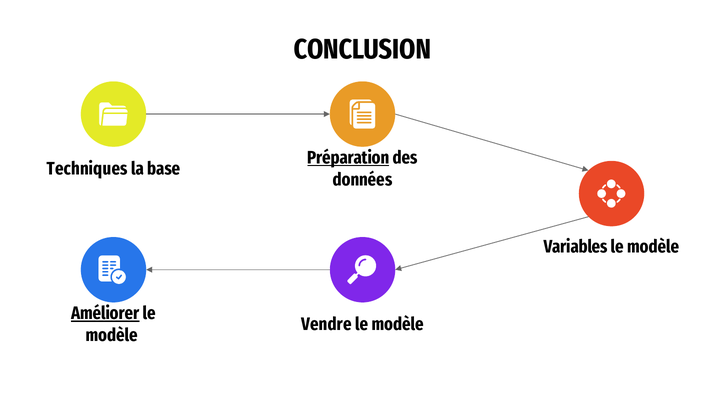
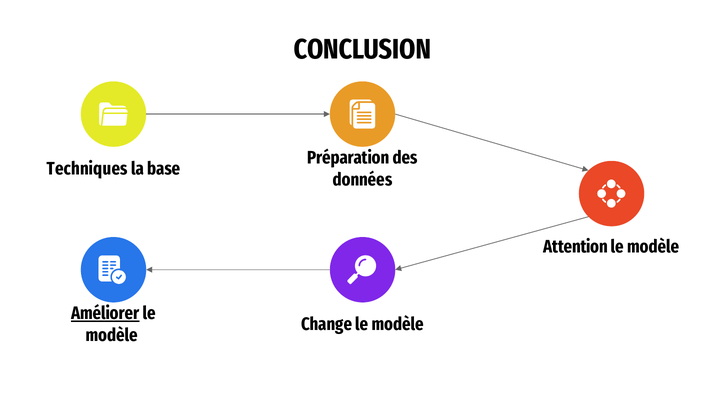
Préparation underline: present -> none
Variables: Variables -> Attention
Vendre: Vendre -> Change
